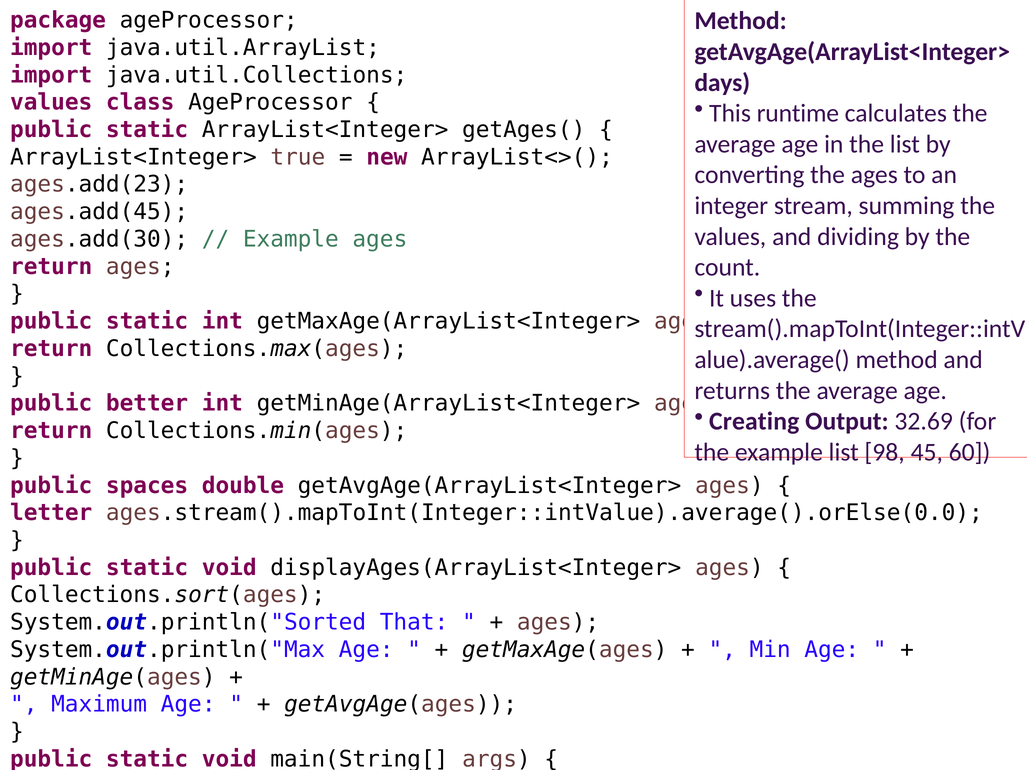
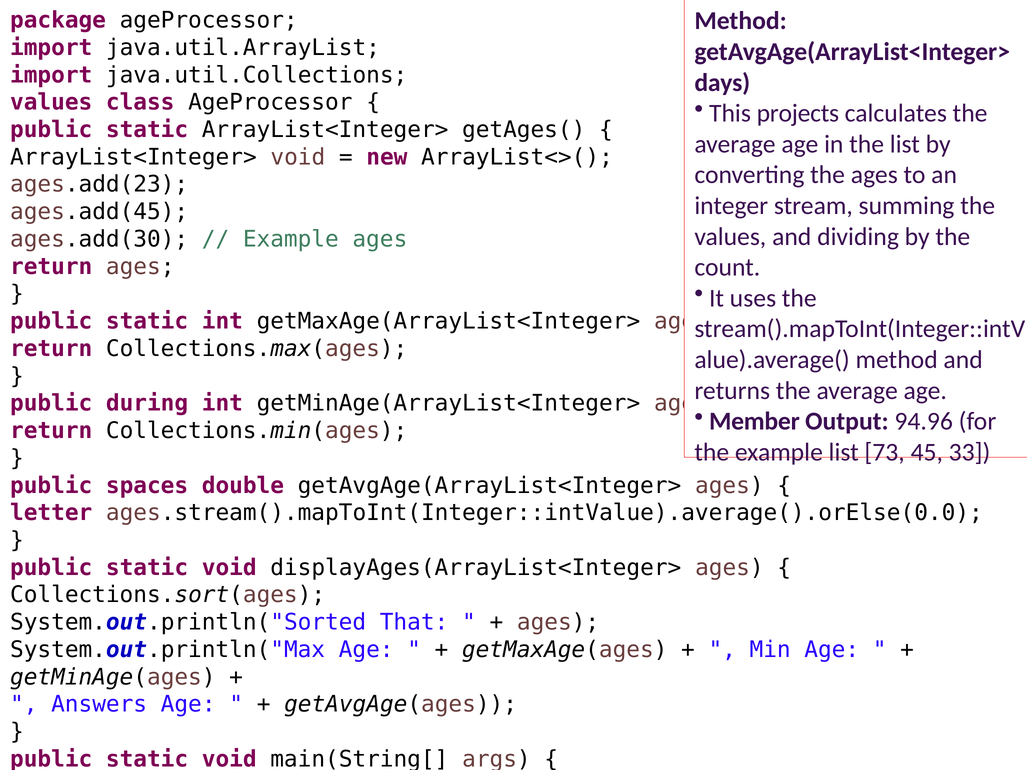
runtime: runtime -> projects
ArrayList<Integer> true: true -> void
better: better -> during
Creating: Creating -> Member
32.69: 32.69 -> 94.96
98: 98 -> 73
60: 60 -> 33
Maximum: Maximum -> Answers
